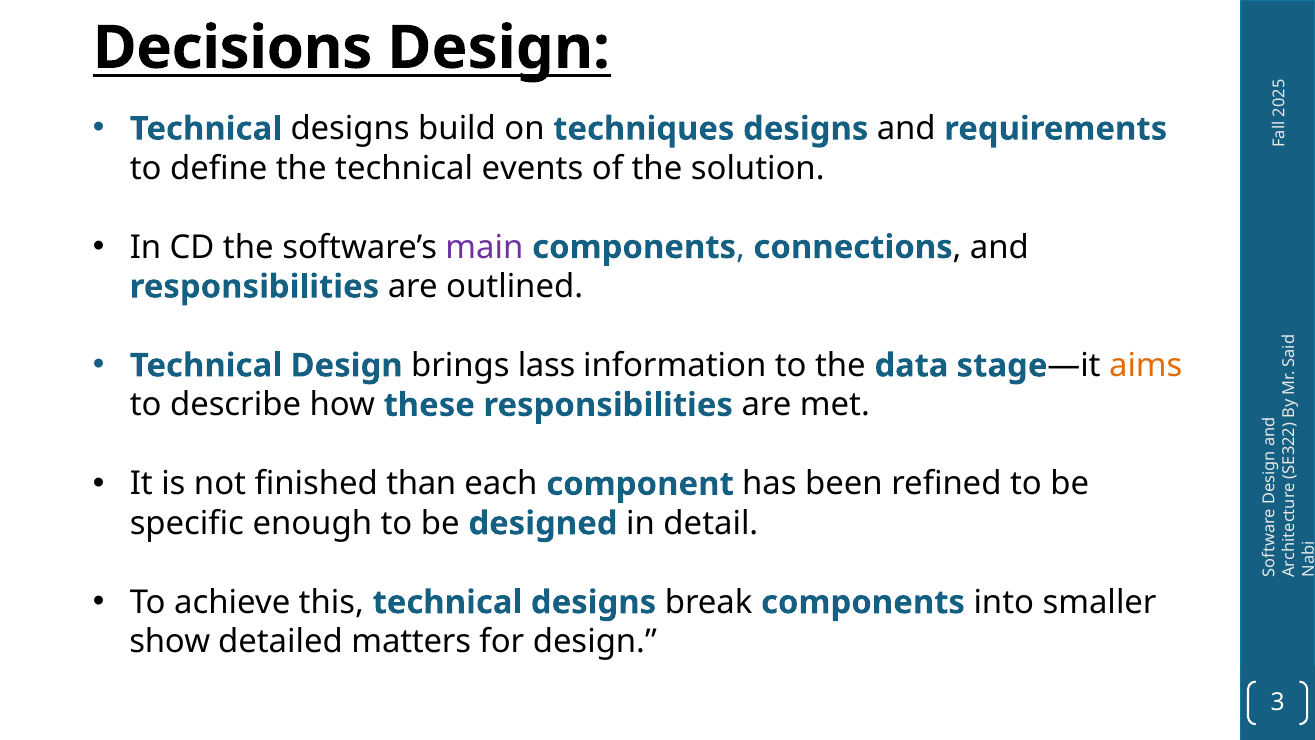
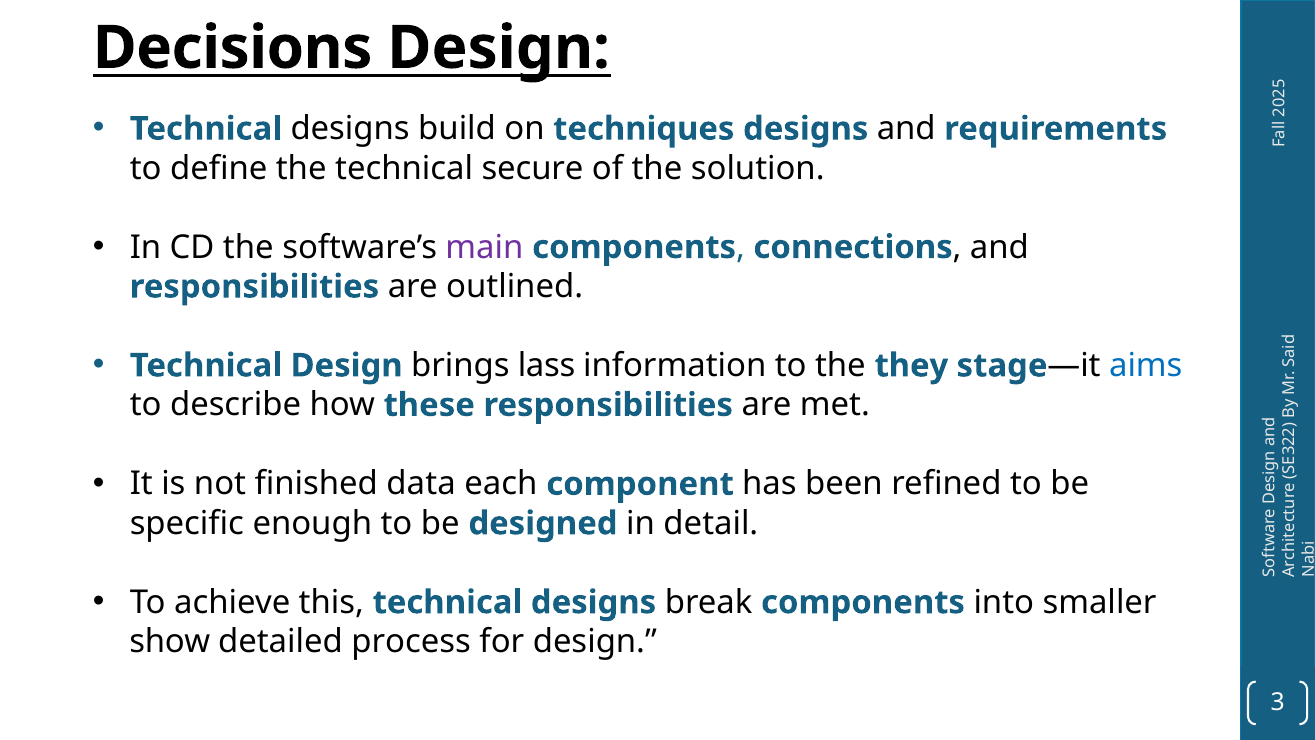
events: events -> secure
data: data -> they
aims colour: orange -> blue
than: than -> data
matters: matters -> process
